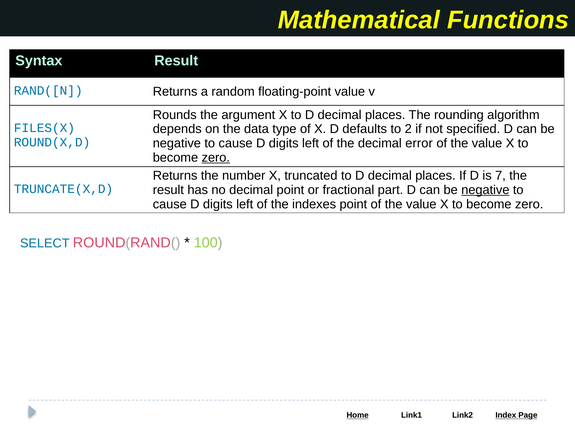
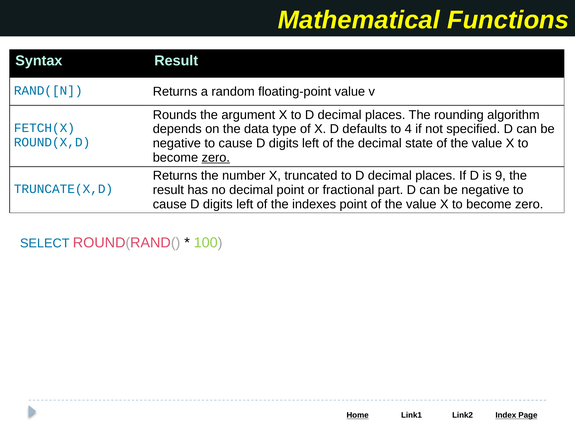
FILES(X: FILES(X -> FETCH(X
2: 2 -> 4
error: error -> state
7: 7 -> 9
negative at (485, 190) underline: present -> none
